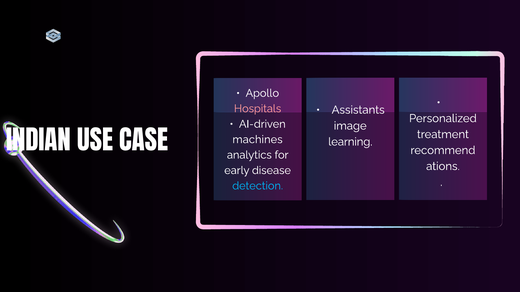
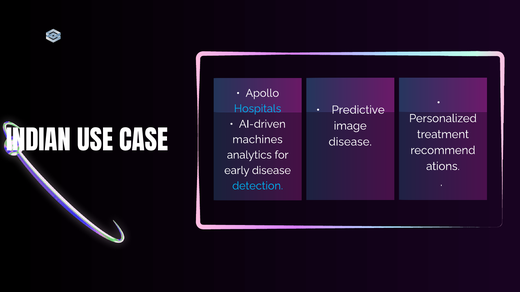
Hospitals colour: pink -> light blue
Assistants: Assistants -> Predictive
learning at (350, 142): learning -> disease
